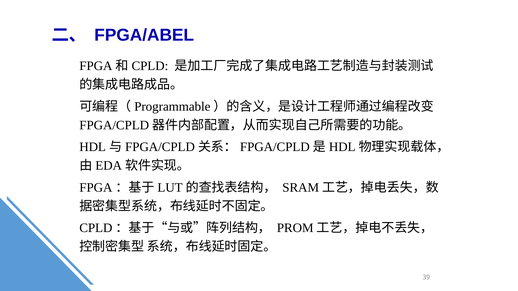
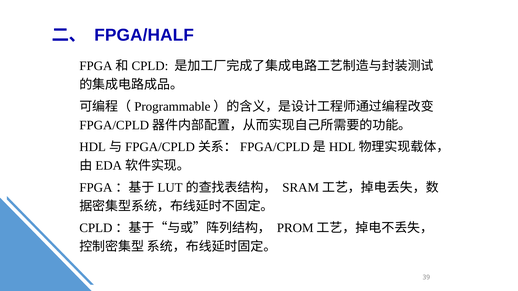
FPGA/ABEL: FPGA/ABEL -> FPGA/HALF
